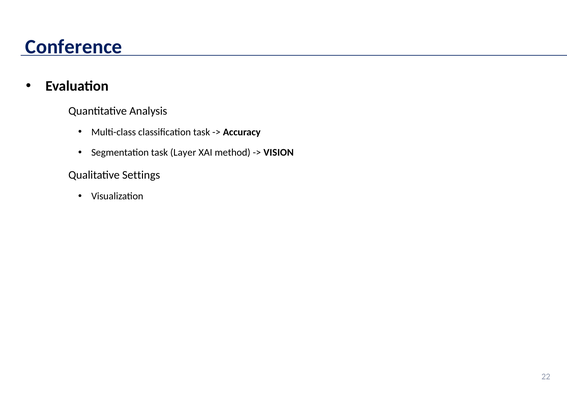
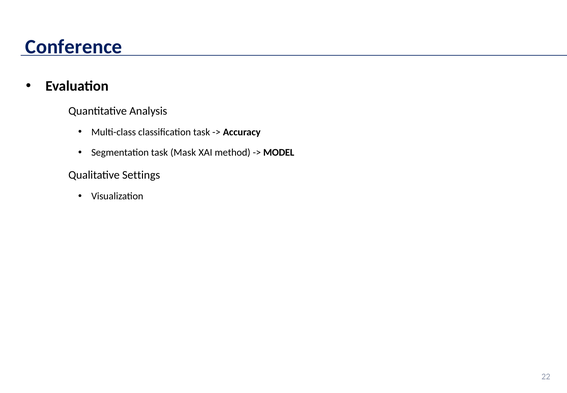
Layer: Layer -> Mask
VISION: VISION -> MODEL
